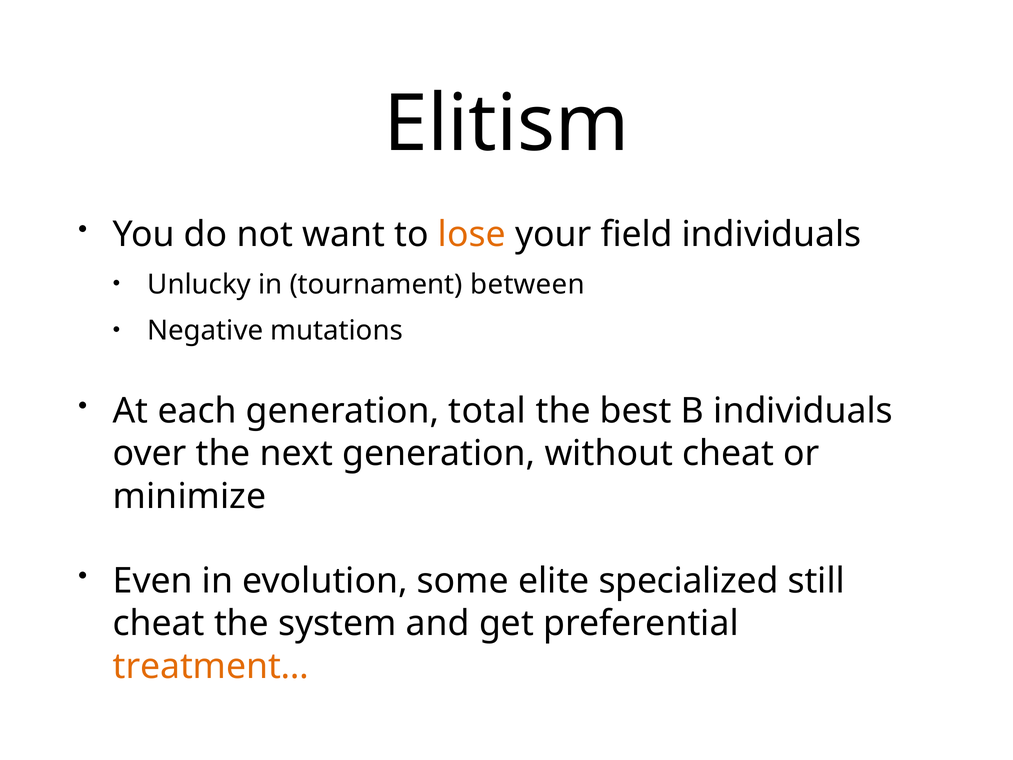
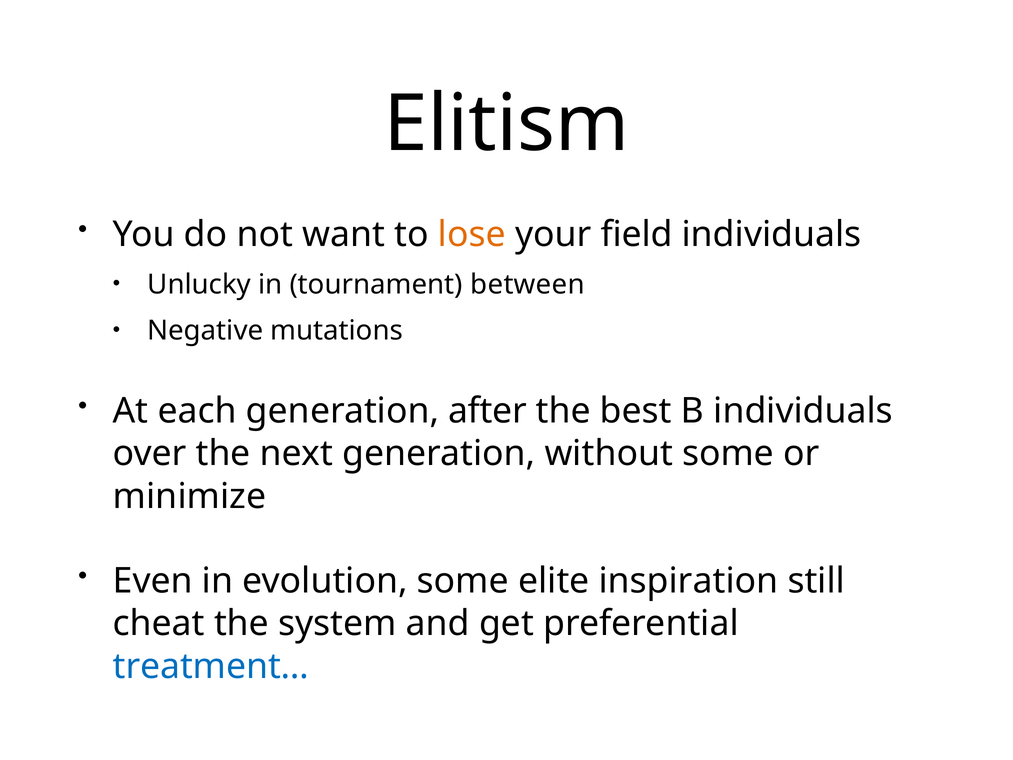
total: total -> after
without cheat: cheat -> some
specialized: specialized -> inspiration
treatment… colour: orange -> blue
